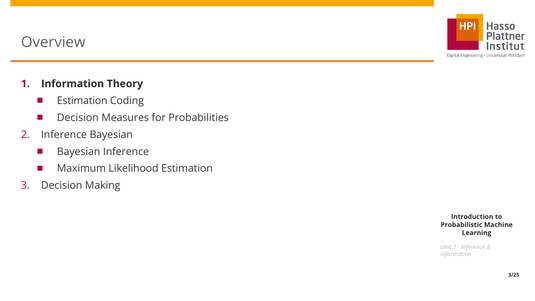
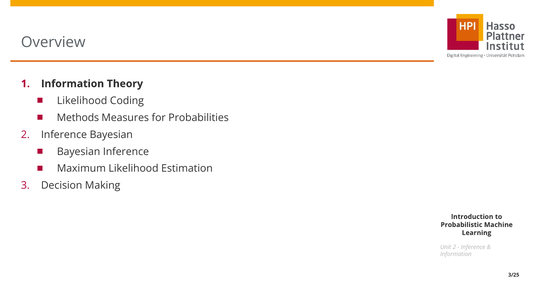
Estimation at (82, 101): Estimation -> Likelihood
Decision at (78, 118): Decision -> Methods
